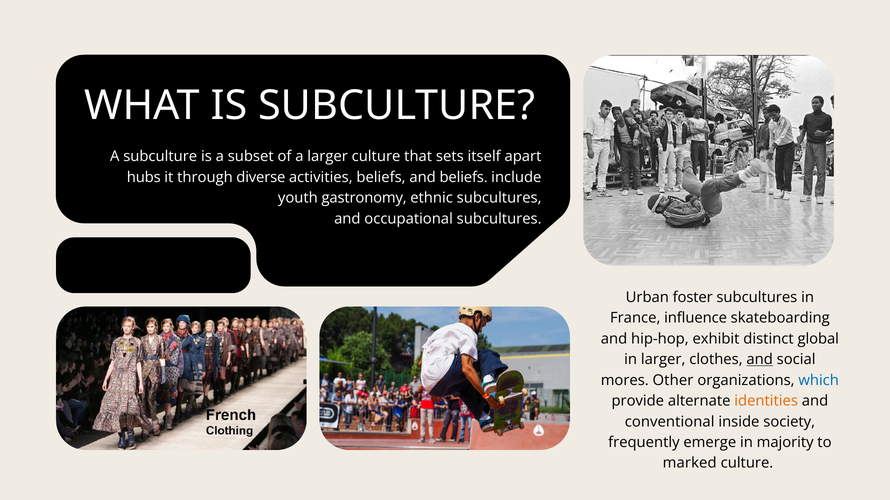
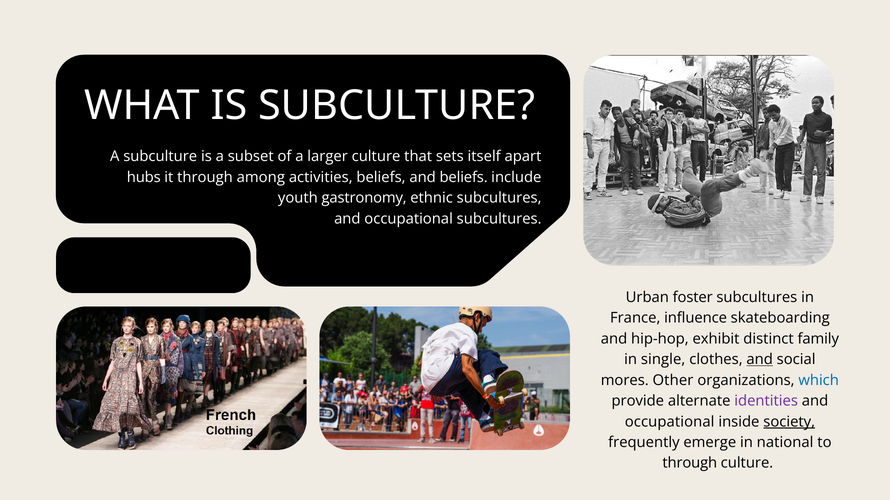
diverse: diverse -> among
global: global -> family
in larger: larger -> single
identities colour: orange -> purple
conventional at (670, 422): conventional -> occupational
society underline: none -> present
majority: majority -> national
marked at (690, 464): marked -> through
